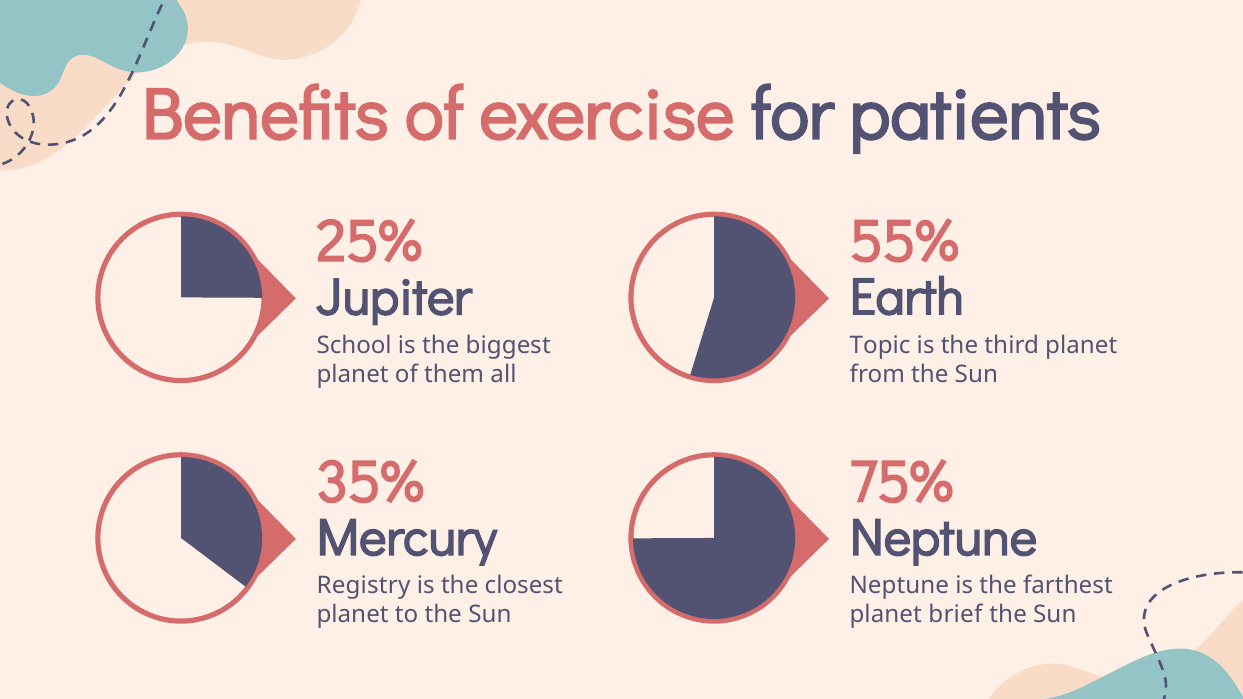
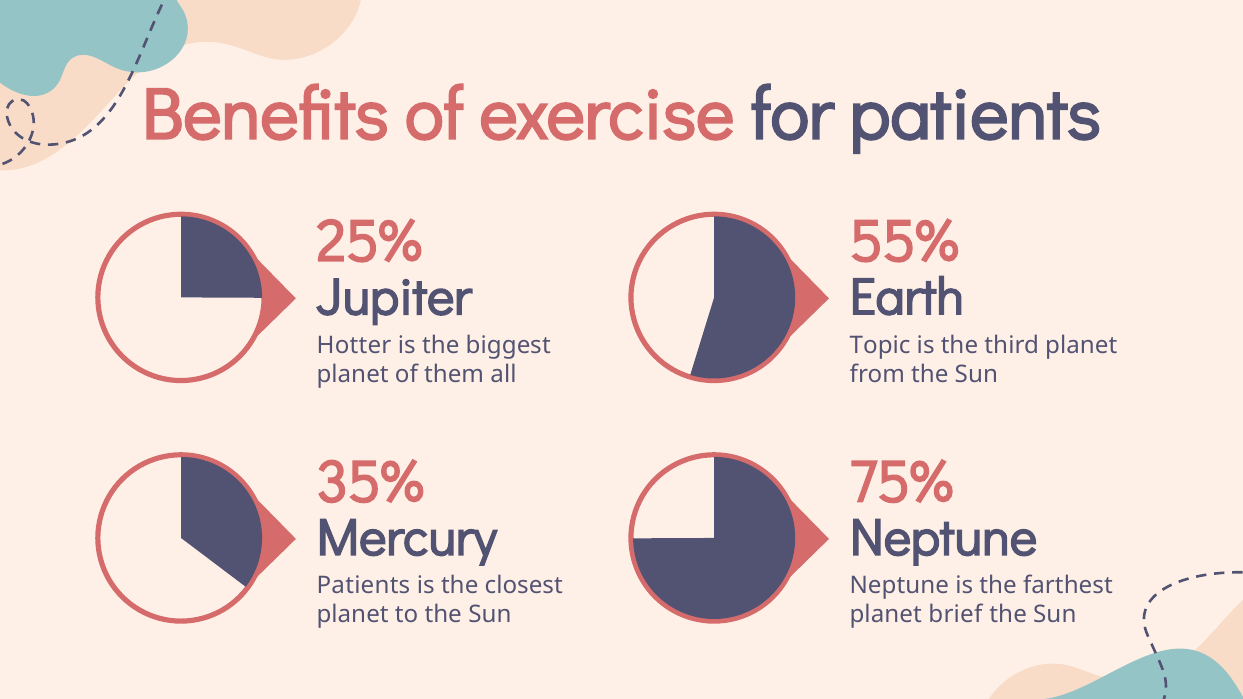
School: School -> Hotter
Registry at (363, 586): Registry -> Patients
